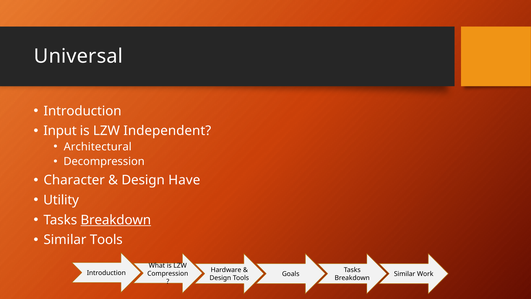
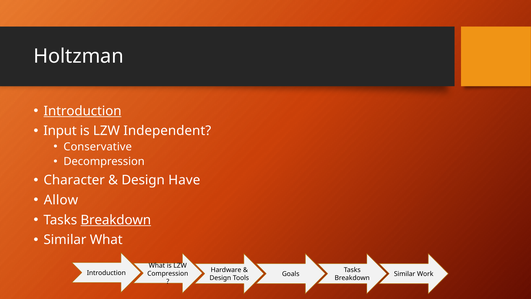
Universal: Universal -> Holtzman
Introduction at (83, 111) underline: none -> present
Architectural: Architectural -> Conservative
Utility: Utility -> Allow
Similar Tools: Tools -> What
